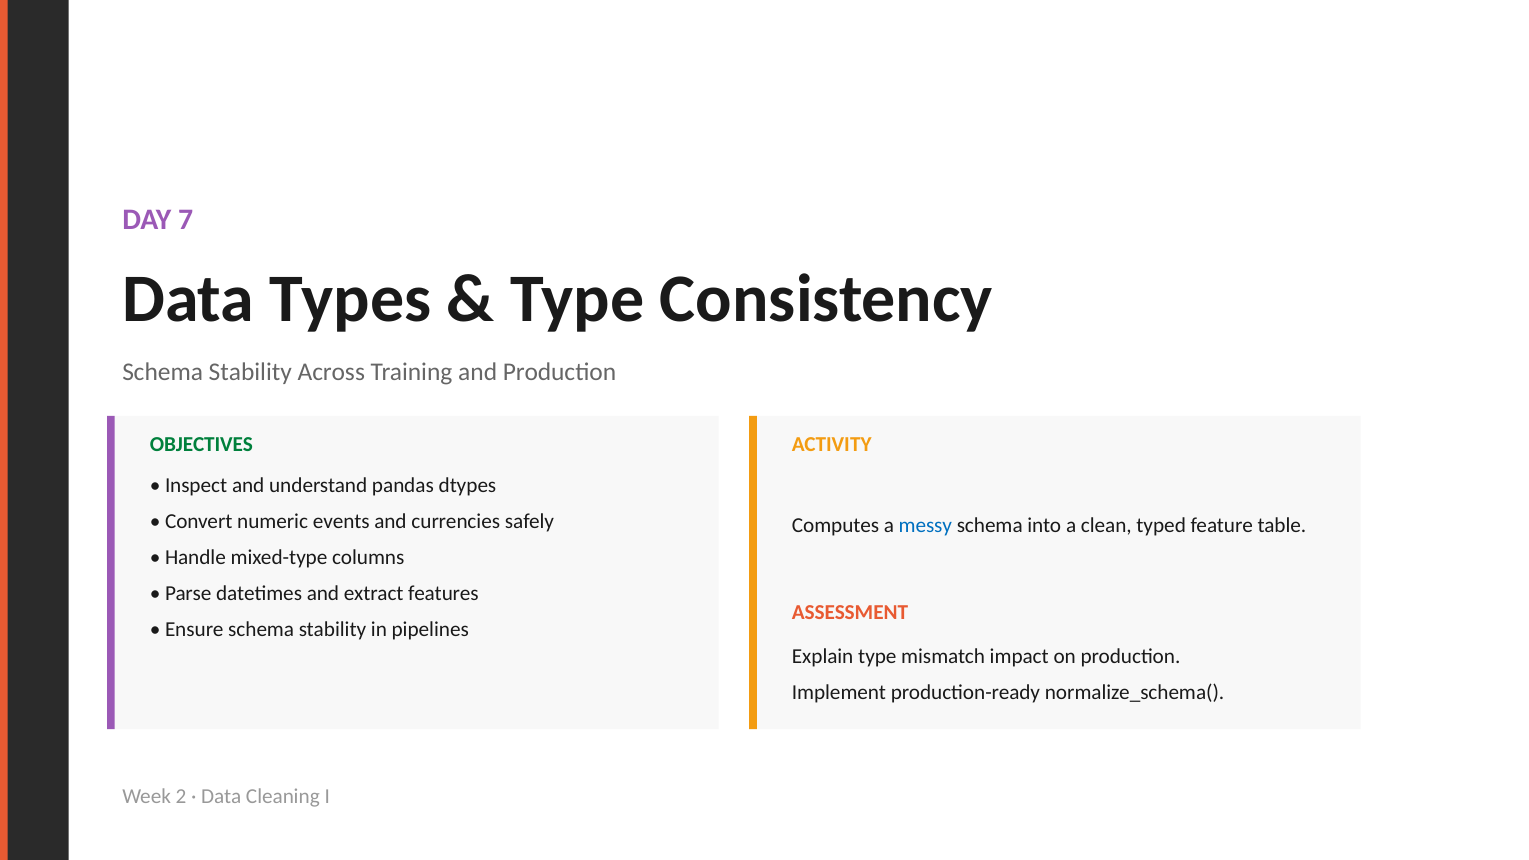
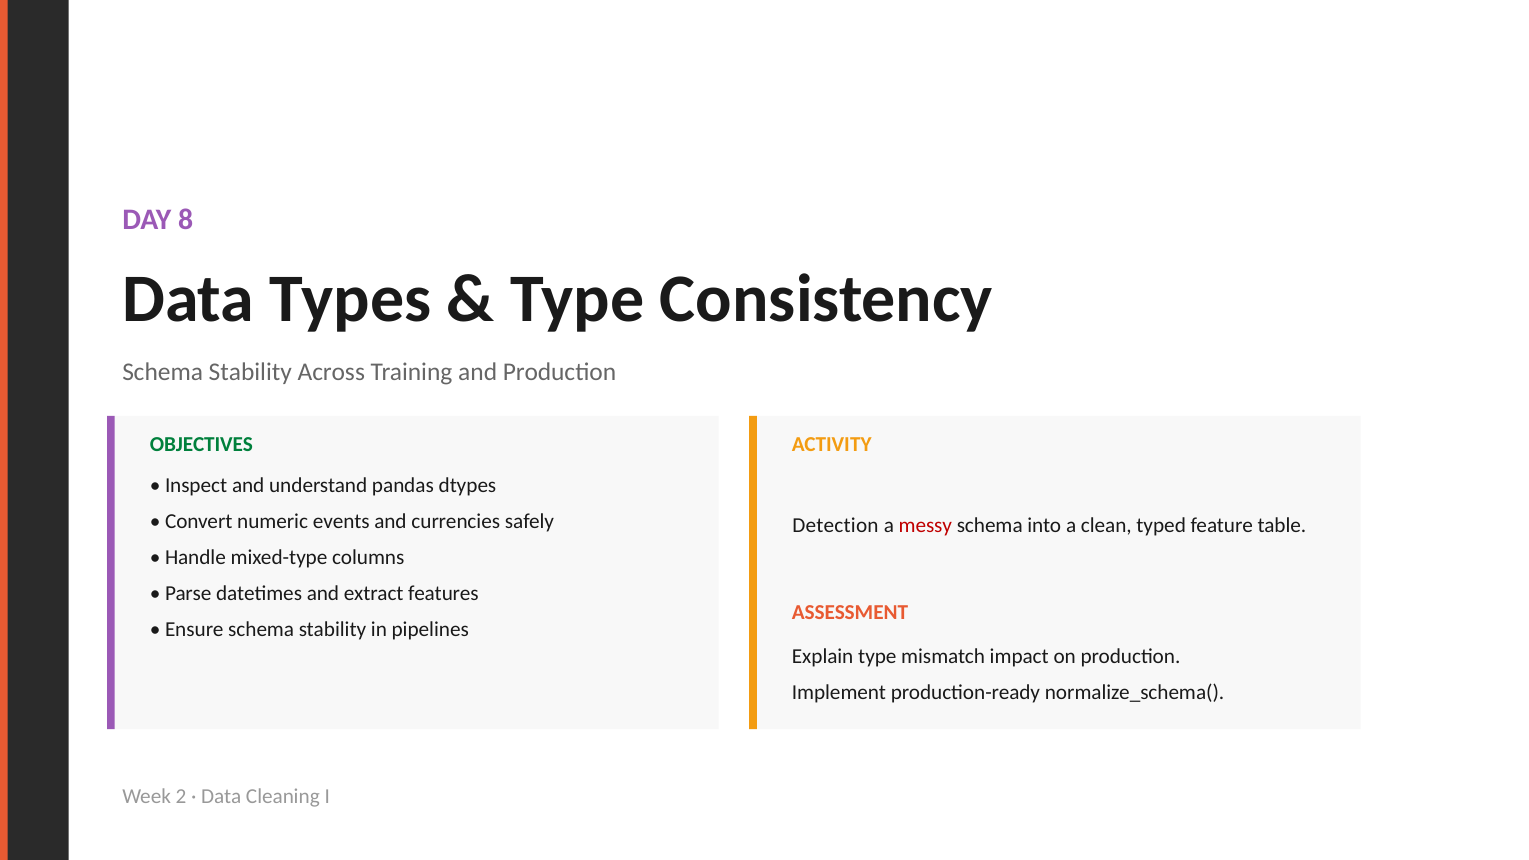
7: 7 -> 8
Computes: Computes -> Detection
messy colour: blue -> red
